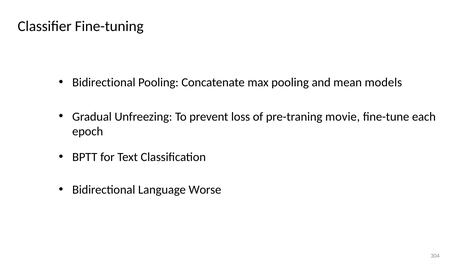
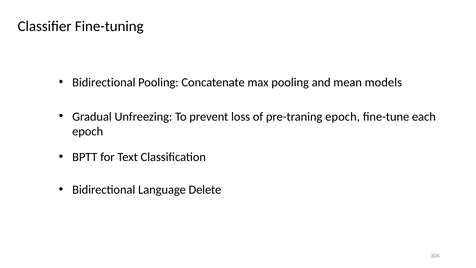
pre-traning movie: movie -> epoch
Worse: Worse -> Delete
